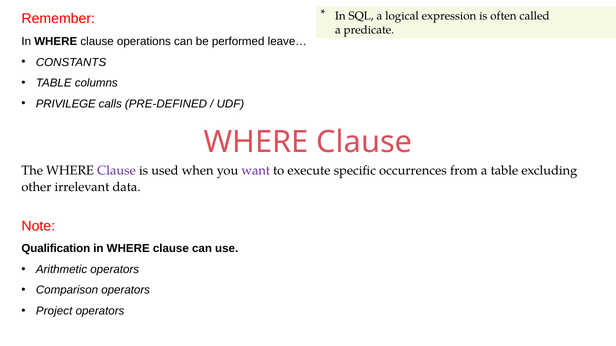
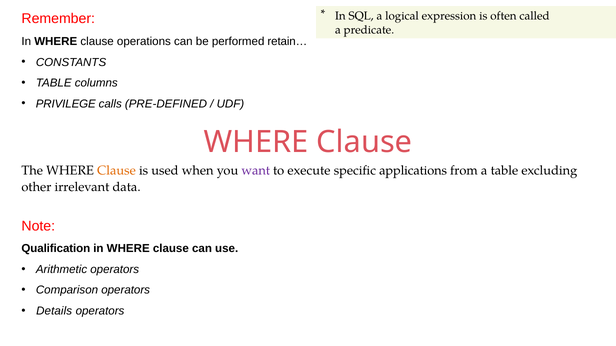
leave…: leave… -> retain…
Clause at (116, 171) colour: purple -> orange
occurrences: occurrences -> applications
Project: Project -> Details
